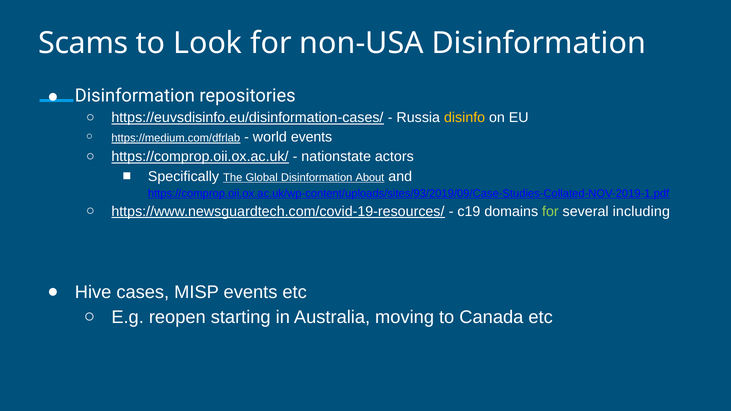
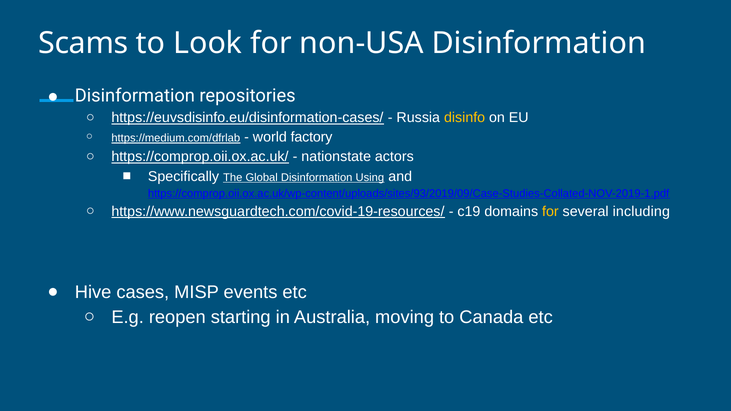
world events: events -> factory
About: About -> Using
for at (550, 211) colour: light green -> yellow
